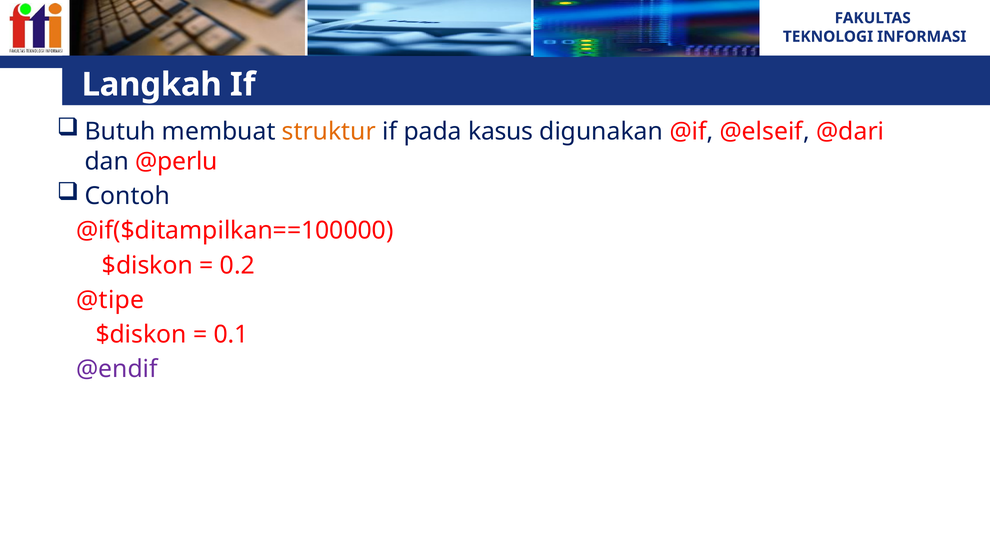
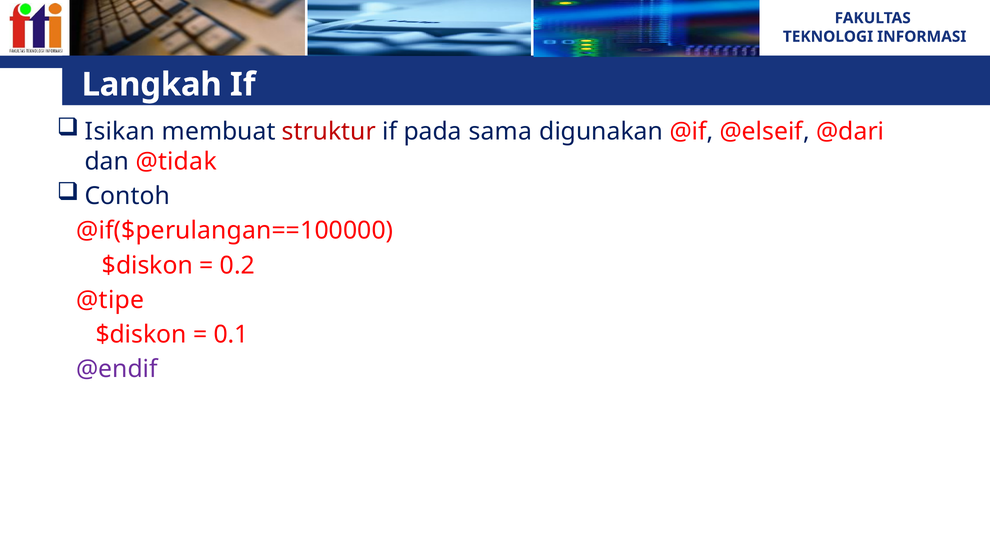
Butuh: Butuh -> Isikan
struktur colour: orange -> red
kasus: kasus -> sama
@perlu: @perlu -> @tidak
@if($ditampilkan==100000: @if($ditampilkan==100000 -> @if($perulangan==100000
